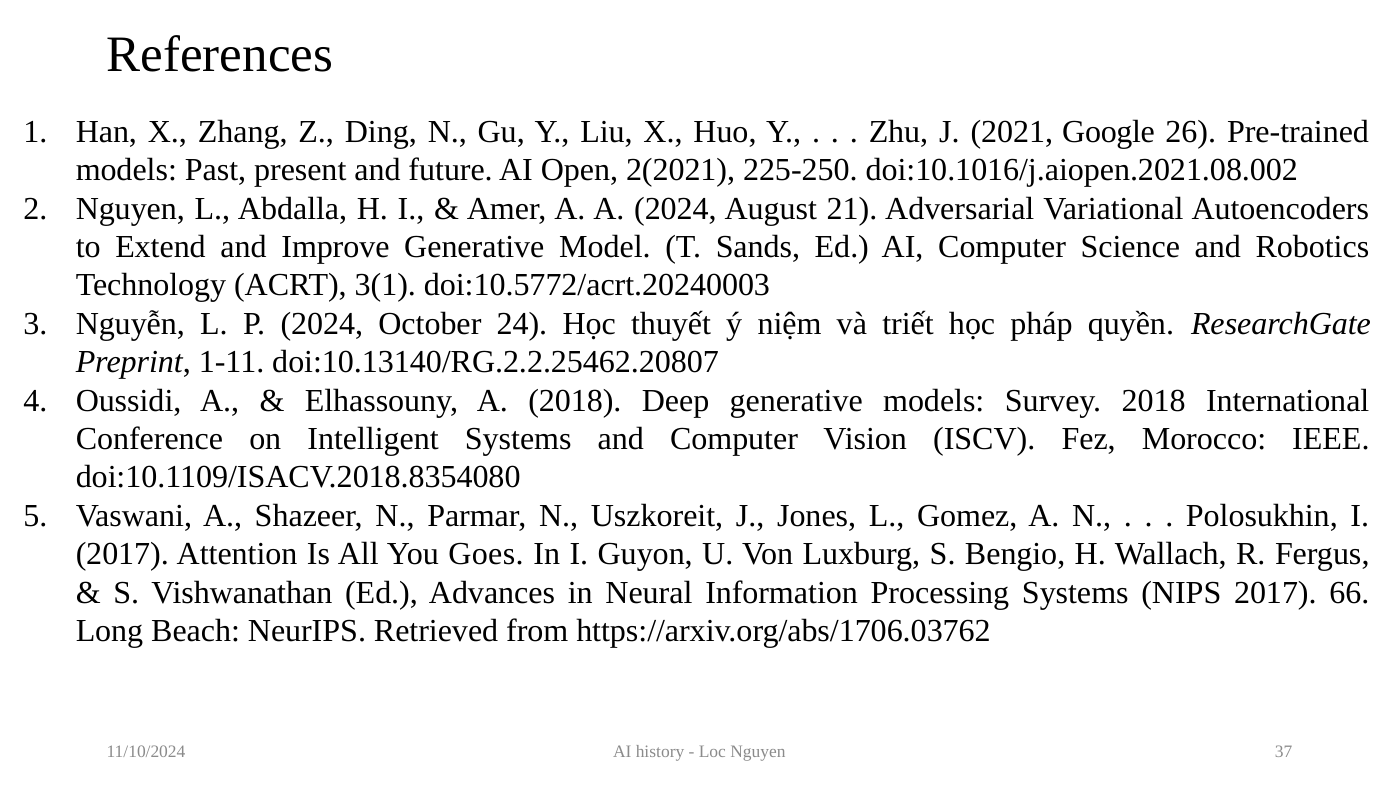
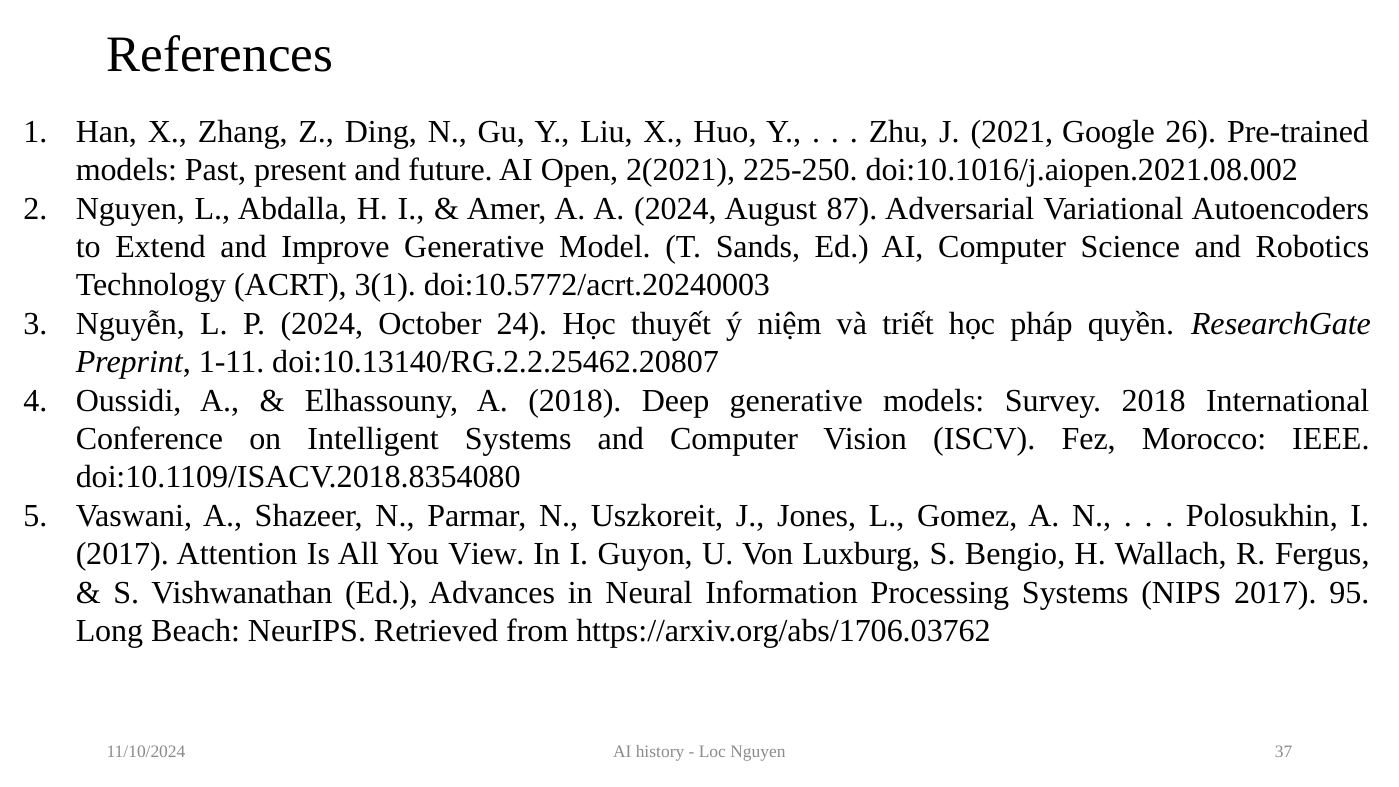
21: 21 -> 87
Goes: Goes -> View
66: 66 -> 95
